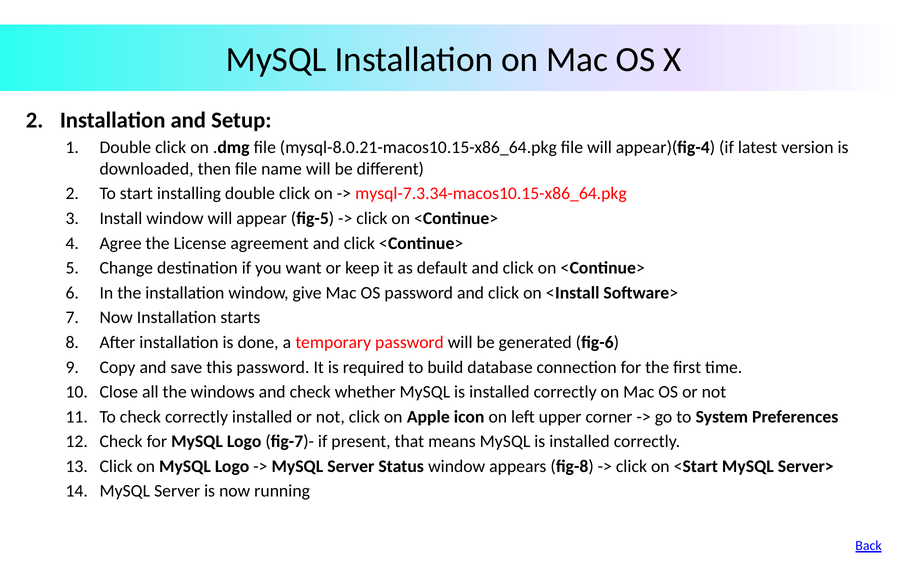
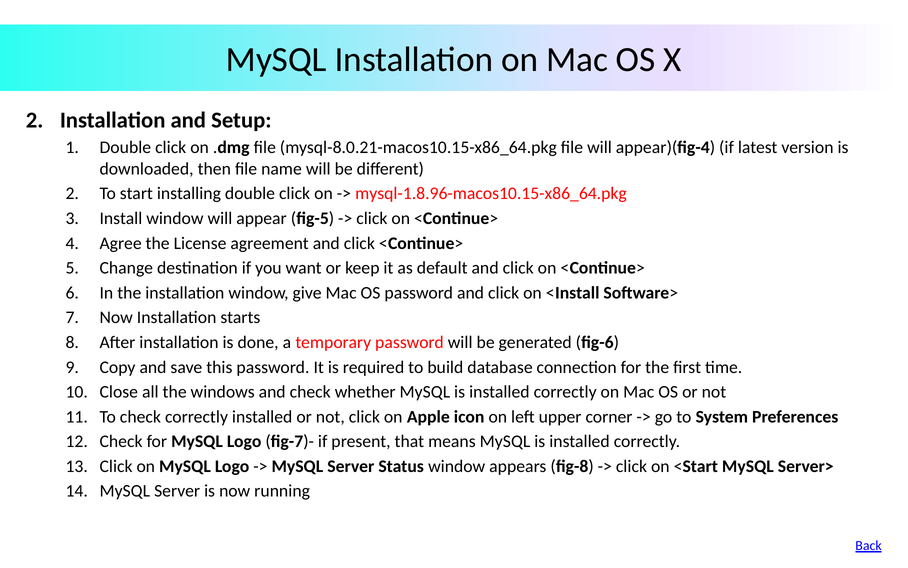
mysql-7.3.34-macos10.15-x86_64.pkg: mysql-7.3.34-macos10.15-x86_64.pkg -> mysql-1.8.96-macos10.15-x86_64.pkg
